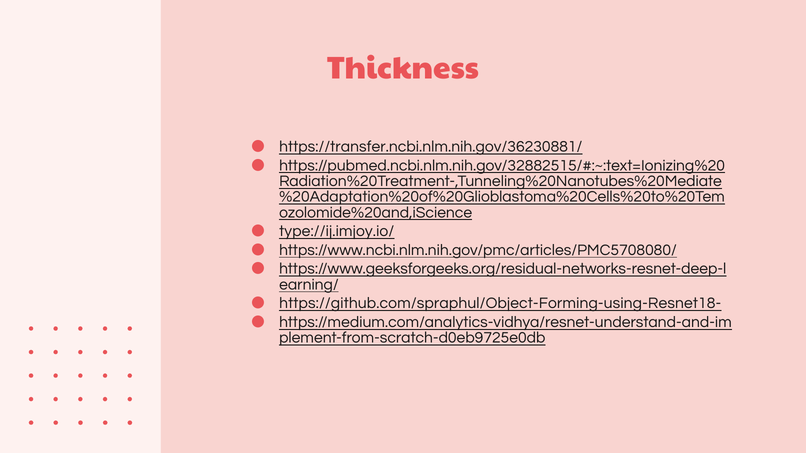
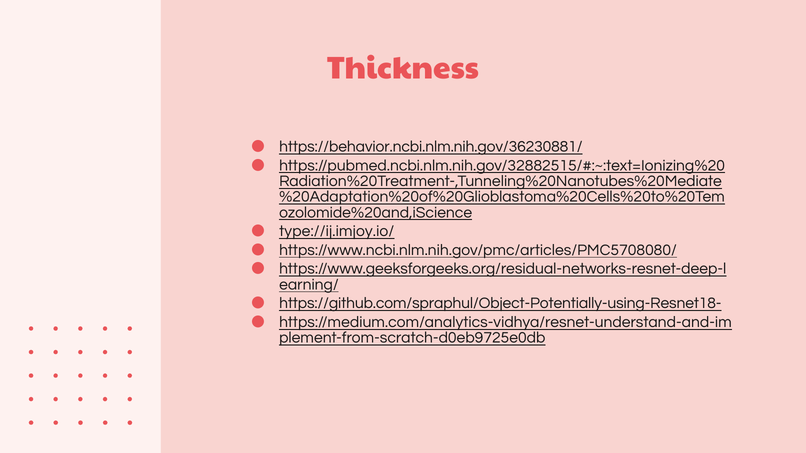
https://transfer.ncbi.nlm.nih.gov/36230881/: https://transfer.ncbi.nlm.nih.gov/36230881/ -> https://behavior.ncbi.nlm.nih.gov/36230881/
https://github.com/spraphul/Object-Forming-using-Resnet18-: https://github.com/spraphul/Object-Forming-using-Resnet18- -> https://github.com/spraphul/Object-Potentially-using-Resnet18-
